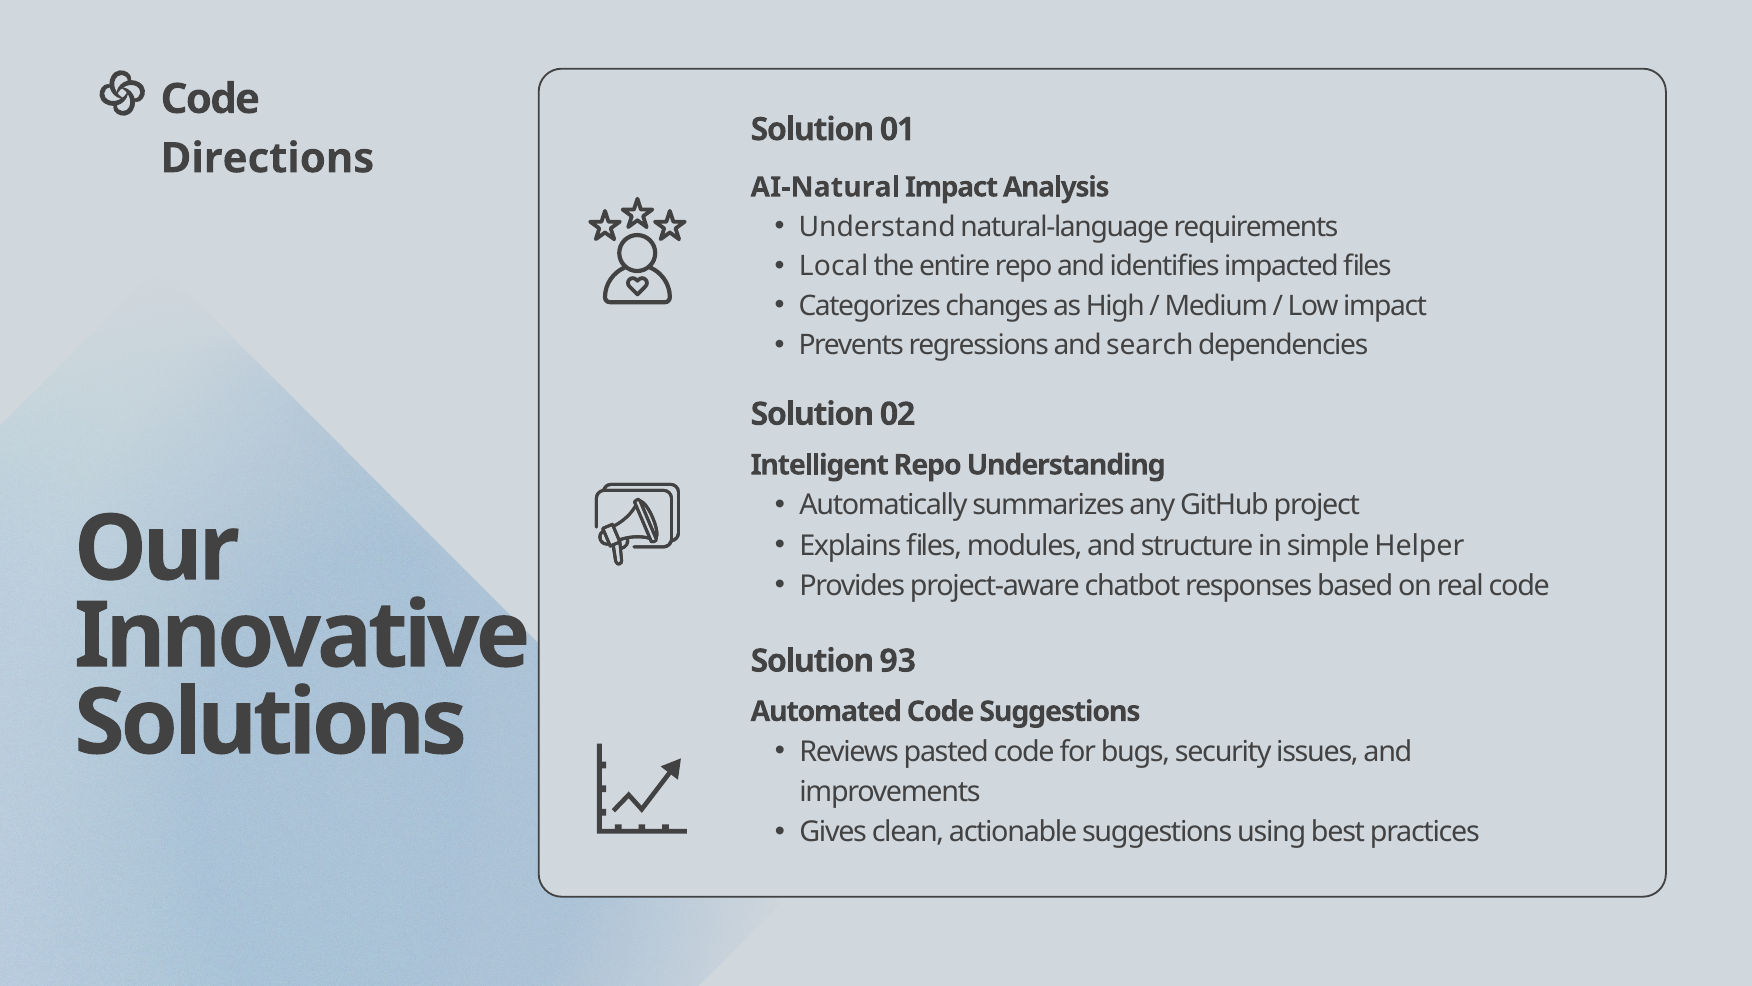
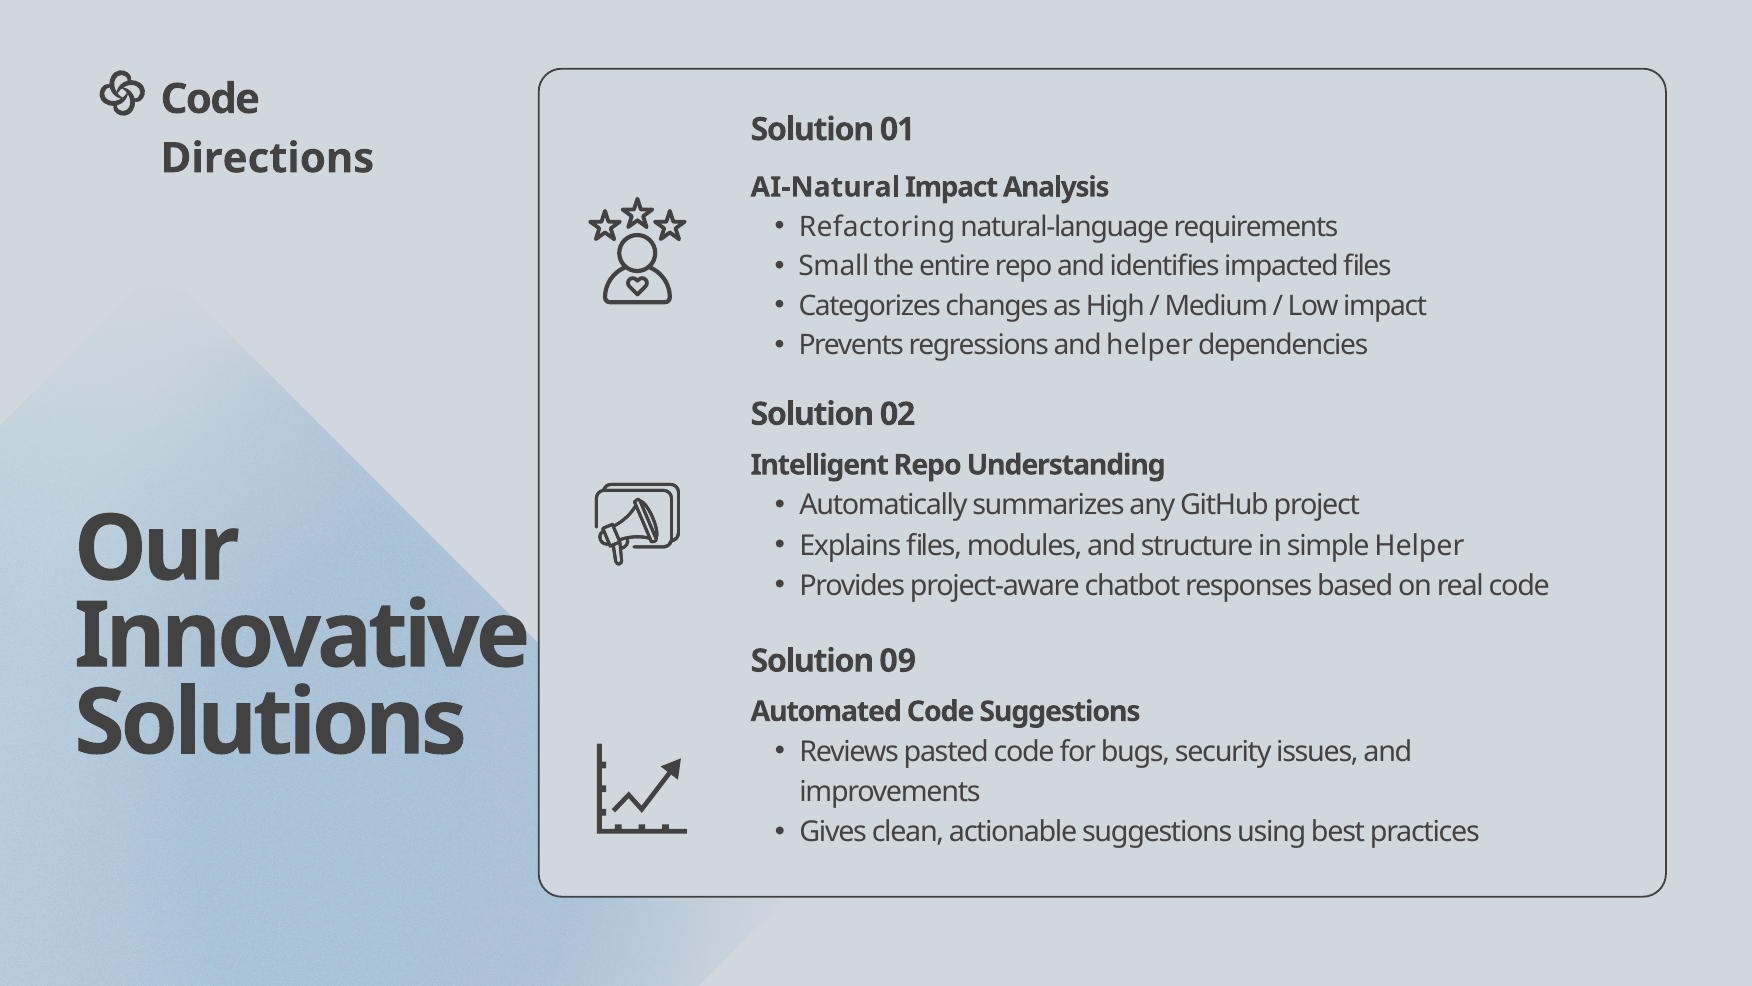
Understand: Understand -> Refactoring
Local: Local -> Small
and search: search -> helper
93: 93 -> 09
